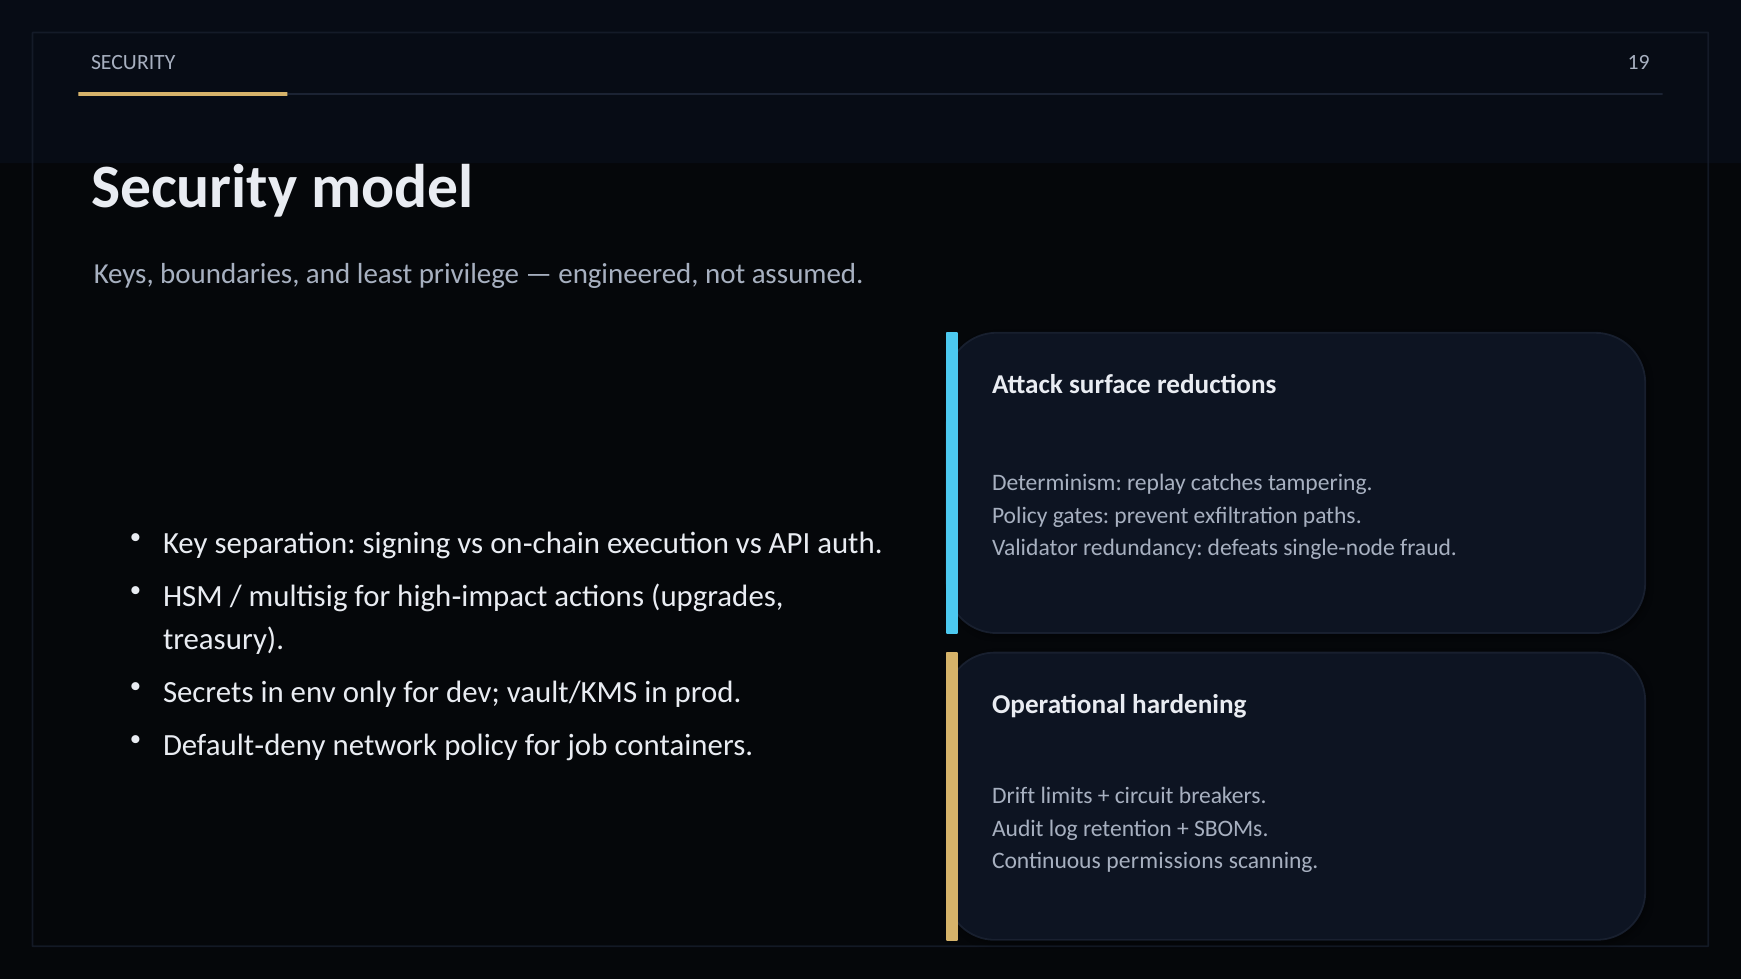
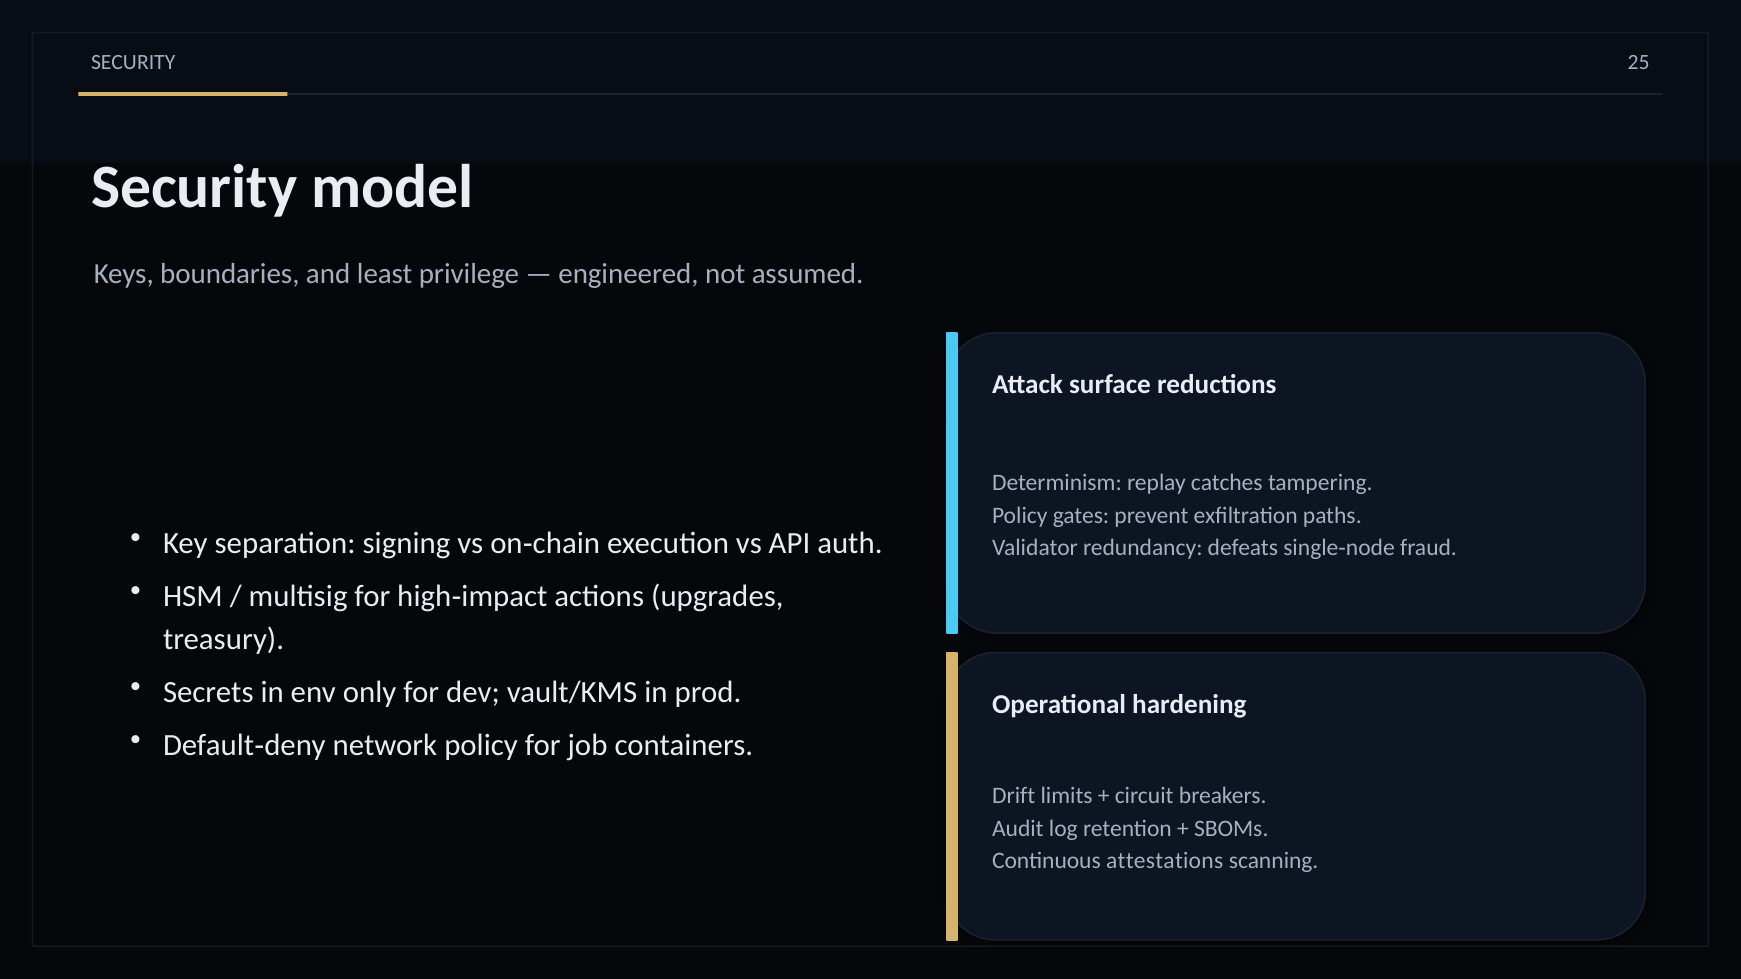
19: 19 -> 25
permissions: permissions -> attestations
